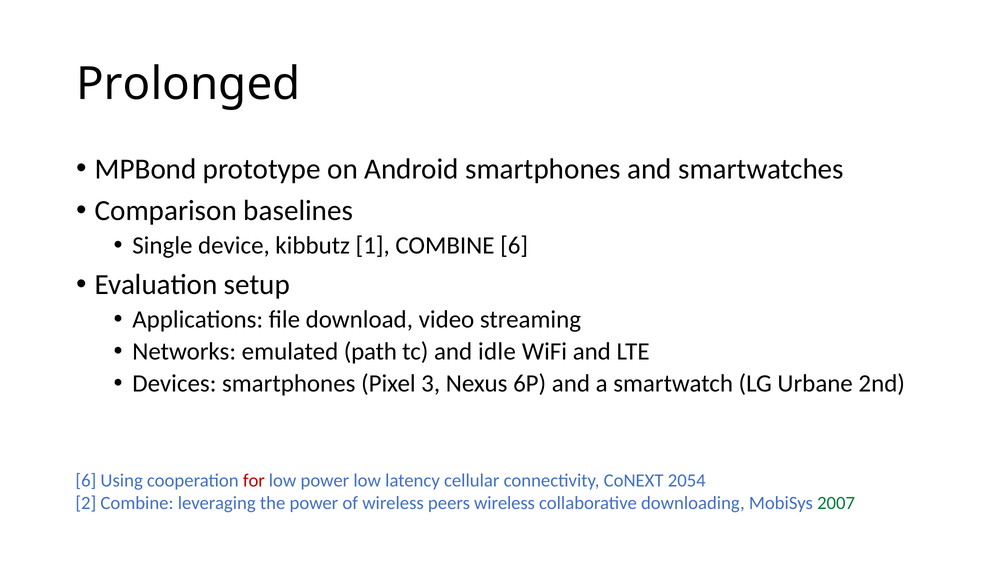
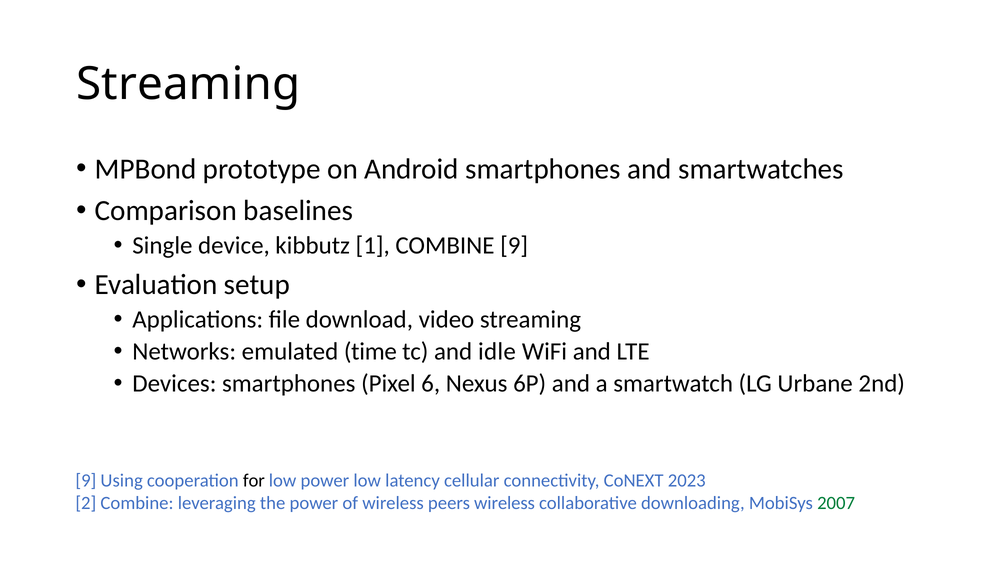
Prolonged at (188, 84): Prolonged -> Streaming
COMBINE 6: 6 -> 9
path: path -> time
3: 3 -> 6
6 at (86, 480): 6 -> 9
for colour: red -> black
2054: 2054 -> 2023
